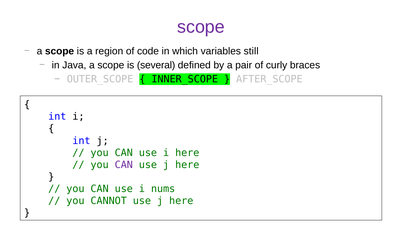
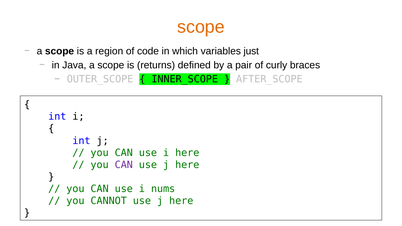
scope at (201, 27) colour: purple -> orange
still: still -> just
several: several -> returns
